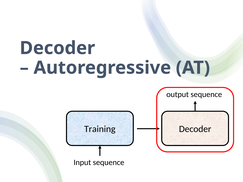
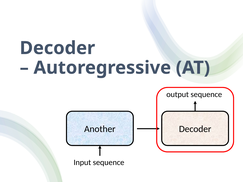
Training: Training -> Another
